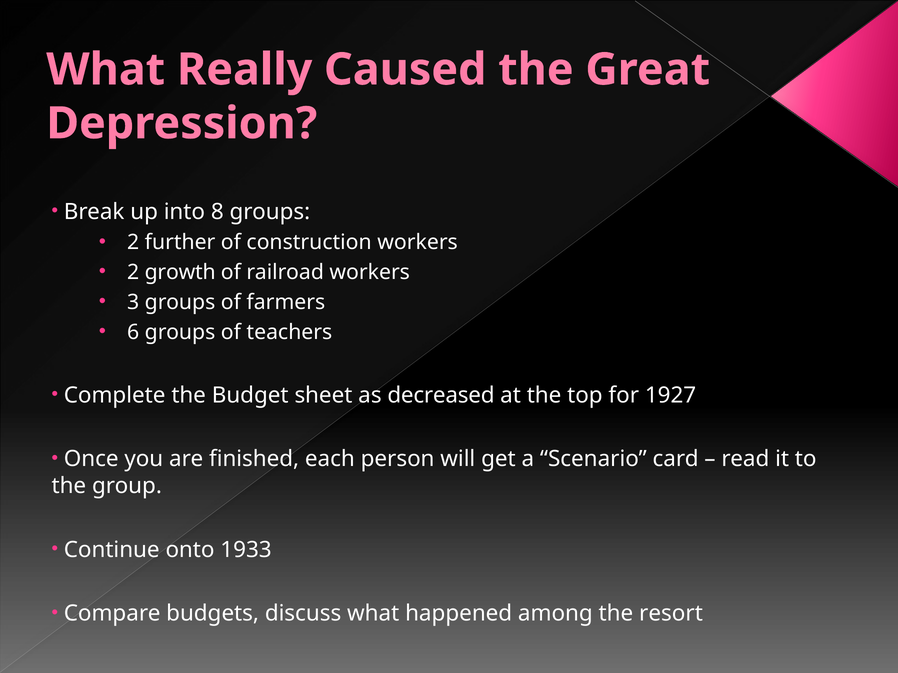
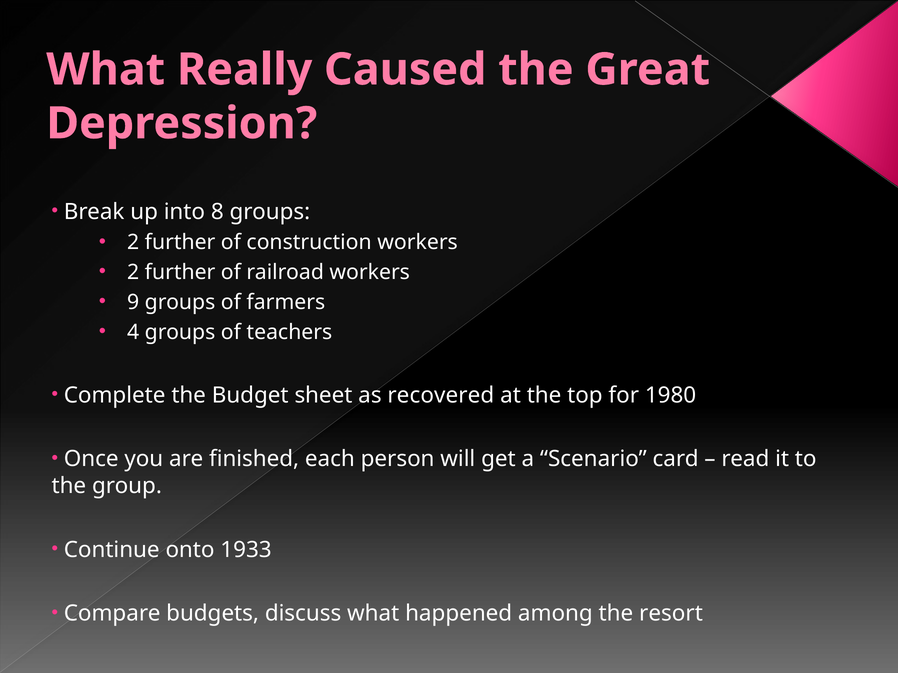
growth at (180, 272): growth -> further
3: 3 -> 9
6: 6 -> 4
decreased: decreased -> recovered
1927: 1927 -> 1980
